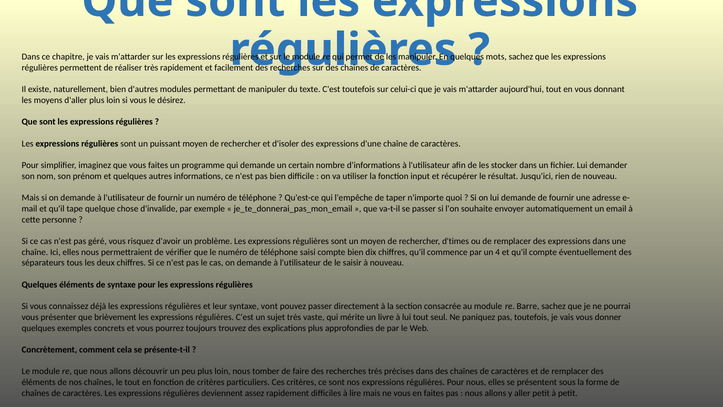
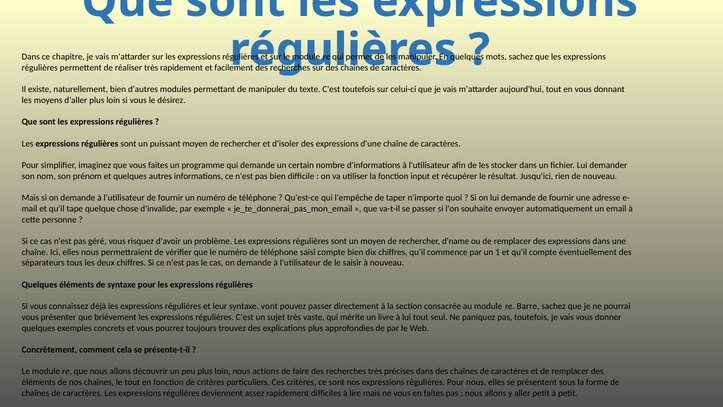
d'times: d'times -> d'name
4: 4 -> 1
tomber: tomber -> actions
